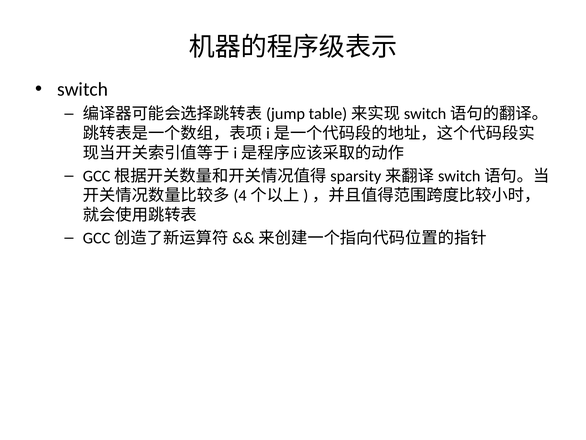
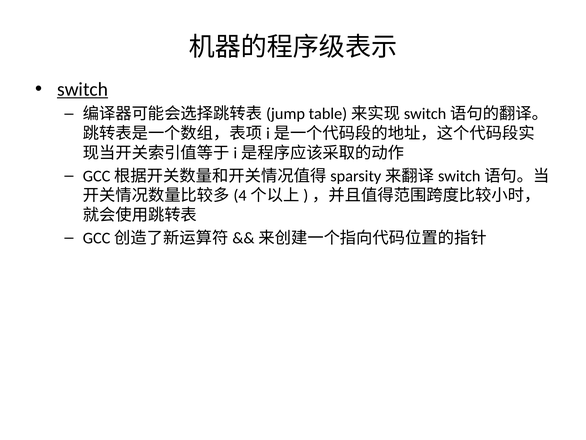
switch underline: none -> present
